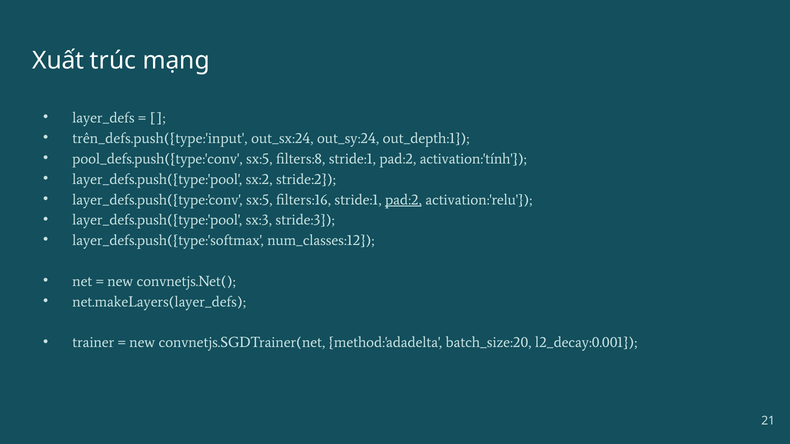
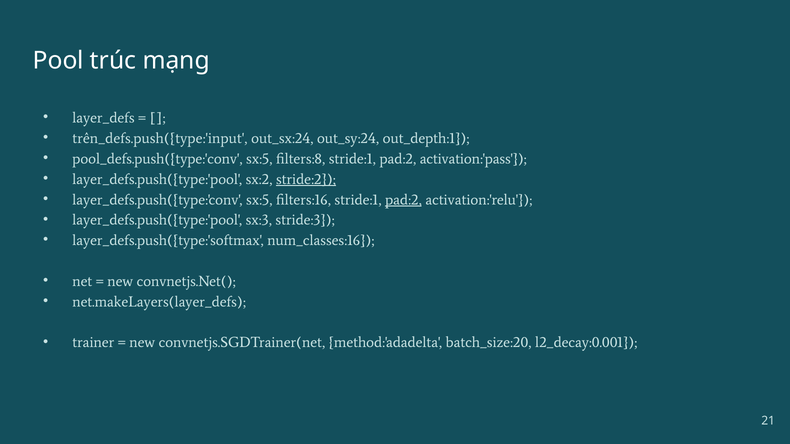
Xuất: Xuất -> Pool
activation:'tính: activation:'tính -> activation:'pass
stride:2 underline: none -> present
num_classes:12: num_classes:12 -> num_classes:16
